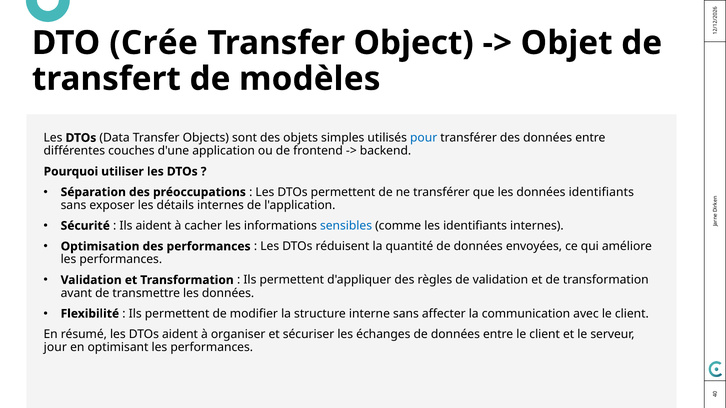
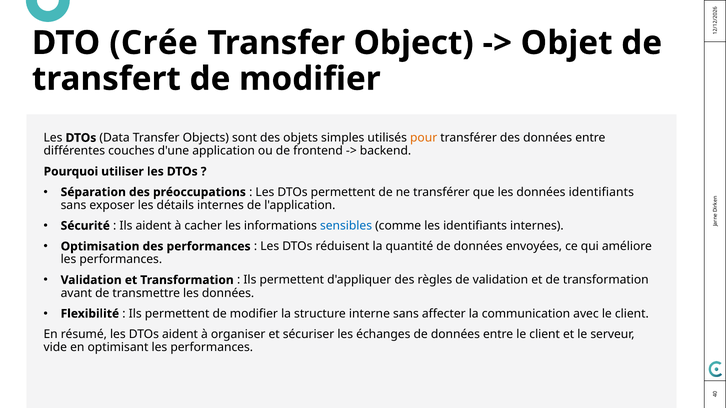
transfert de modèles: modèles -> modifier
pour colour: blue -> orange
jour: jour -> vide
